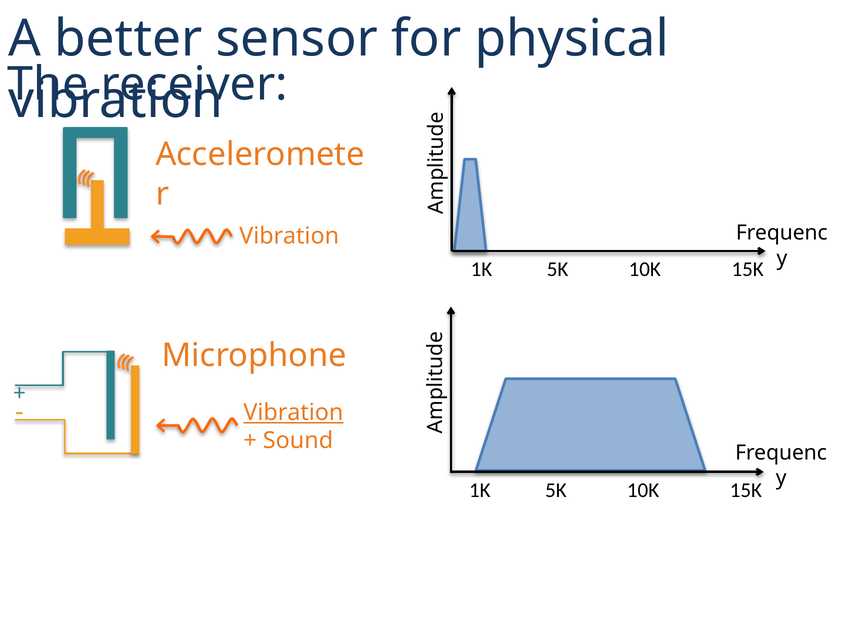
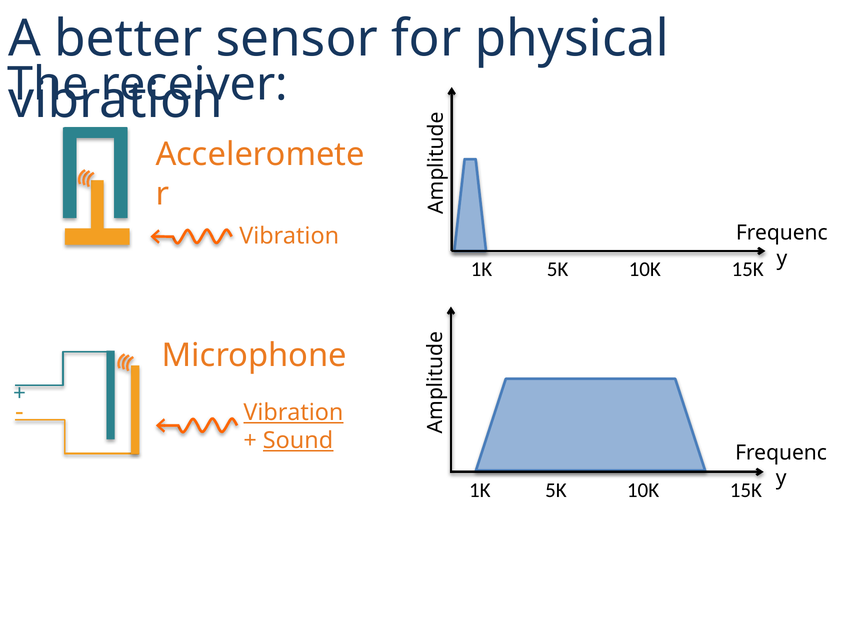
Sound underline: none -> present
